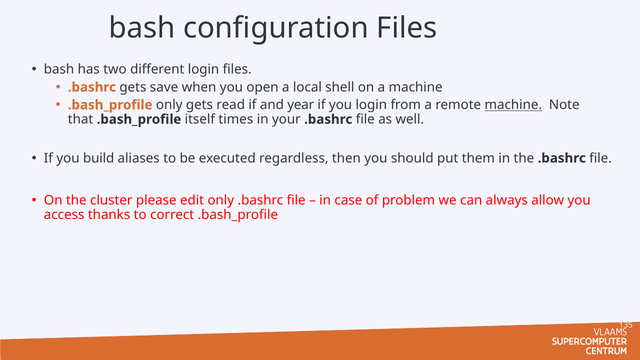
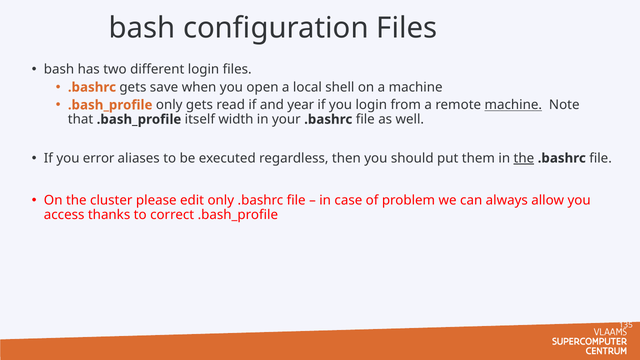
times: times -> width
build: build -> error
the at (524, 158) underline: none -> present
